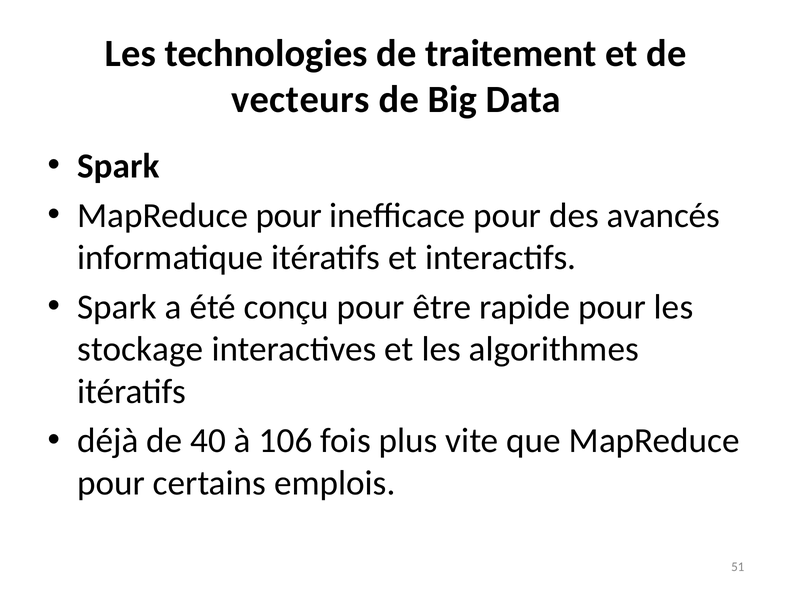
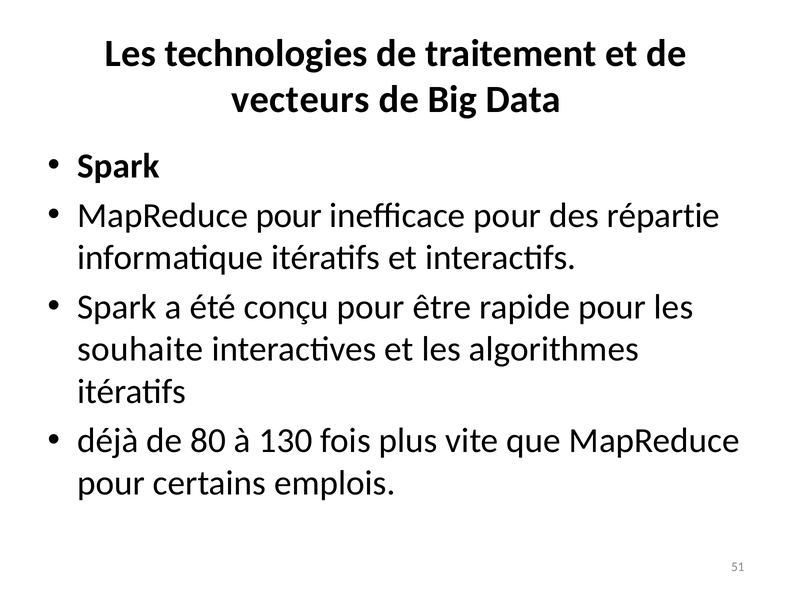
avancés: avancés -> répartie
stockage: stockage -> souhaite
40: 40 -> 80
106: 106 -> 130
